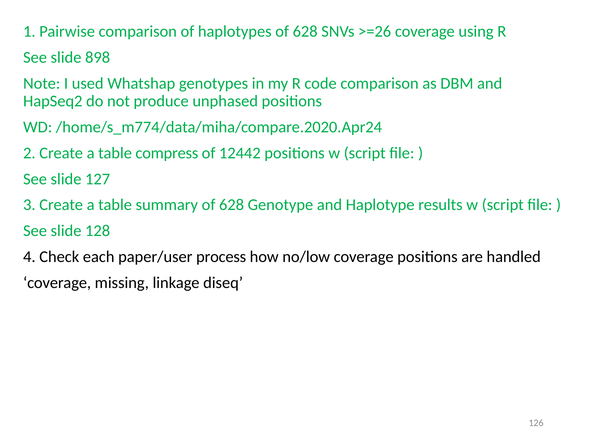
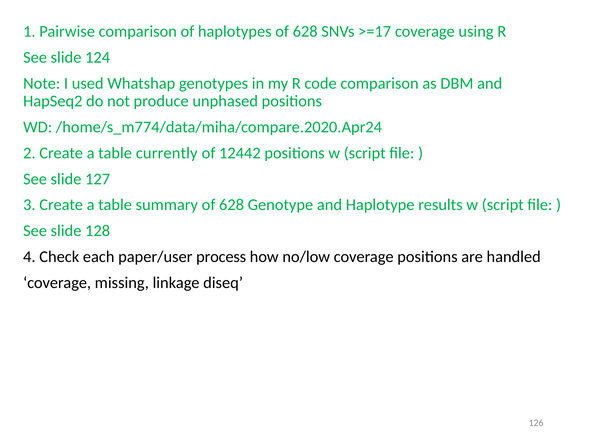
>=26: >=26 -> >=17
898: 898 -> 124
compress: compress -> currently
